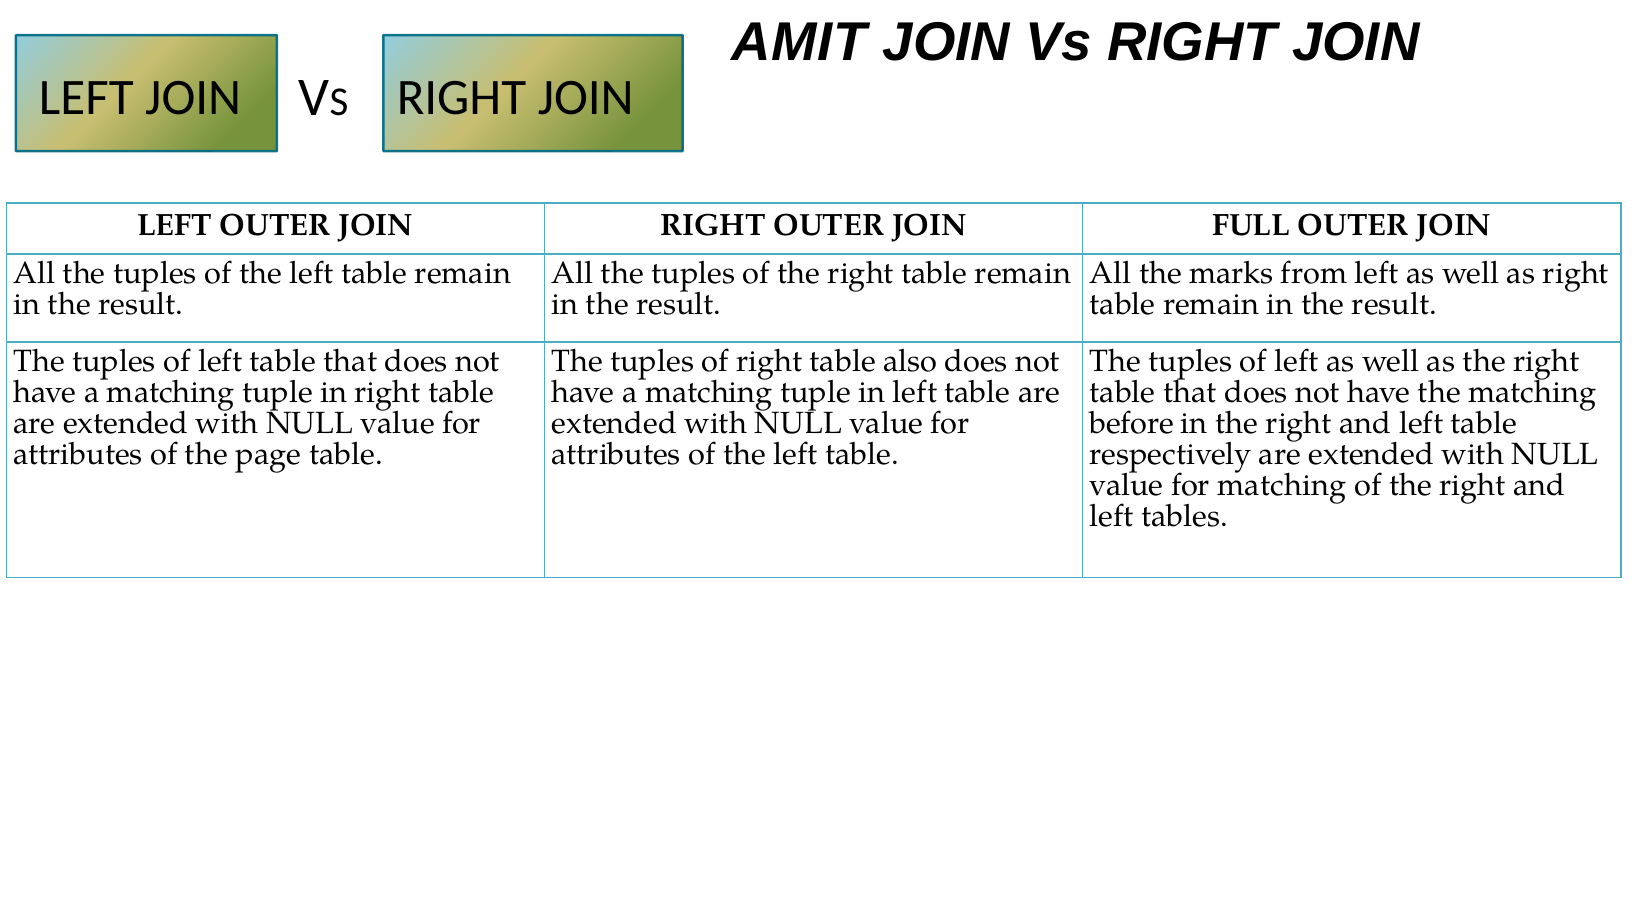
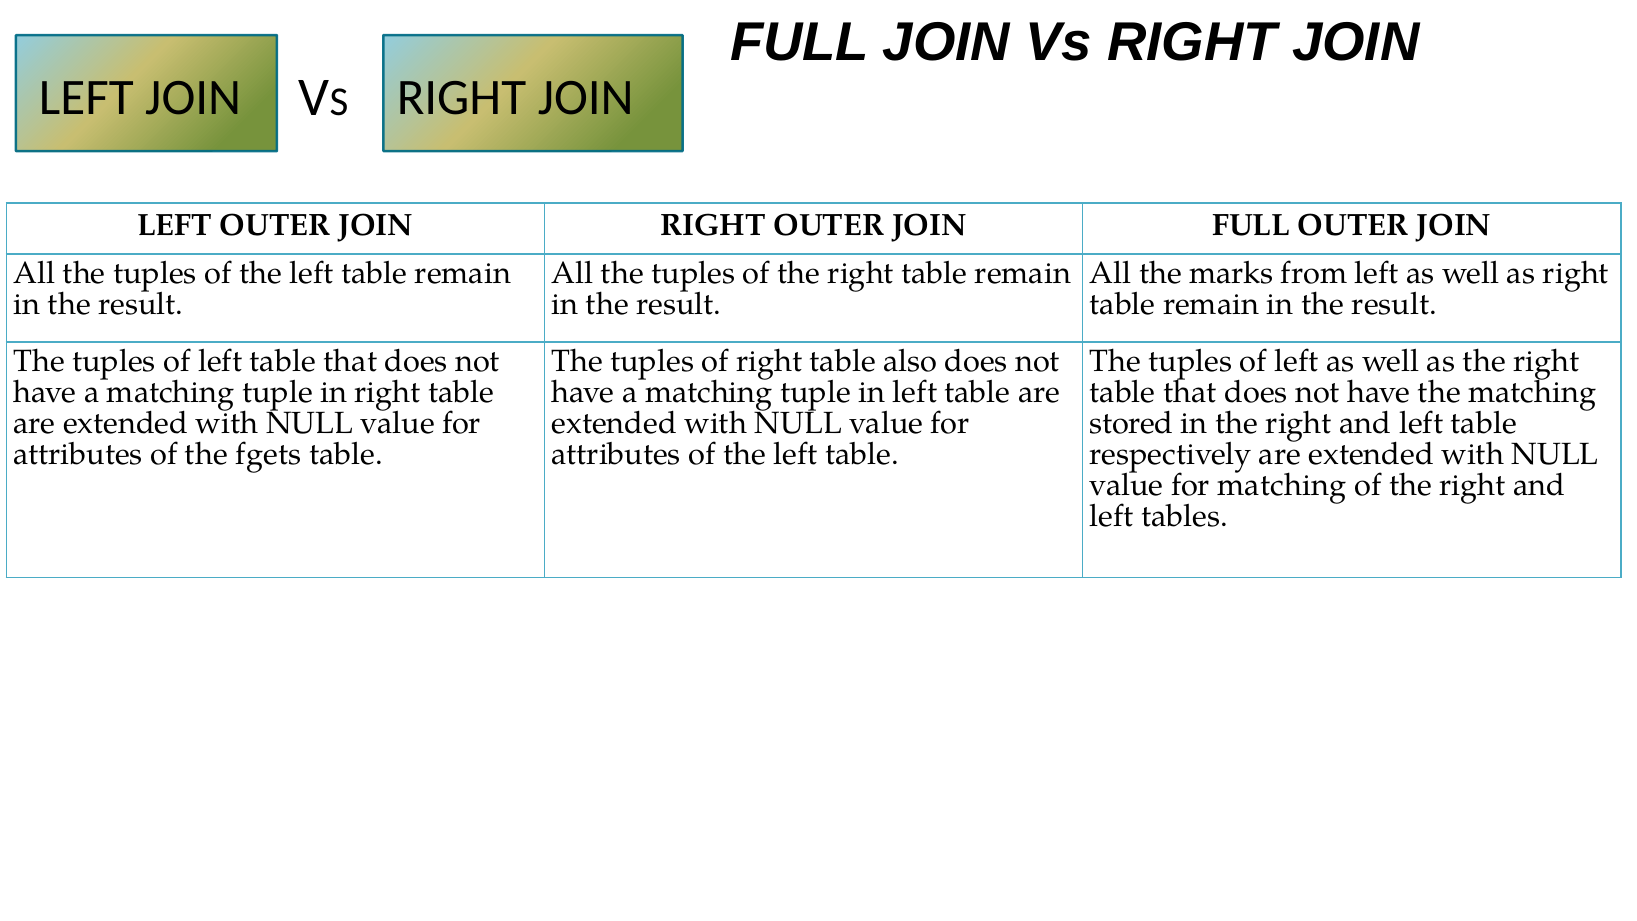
AMIT at (799, 43): AMIT -> FULL
before: before -> stored
page: page -> fgets
